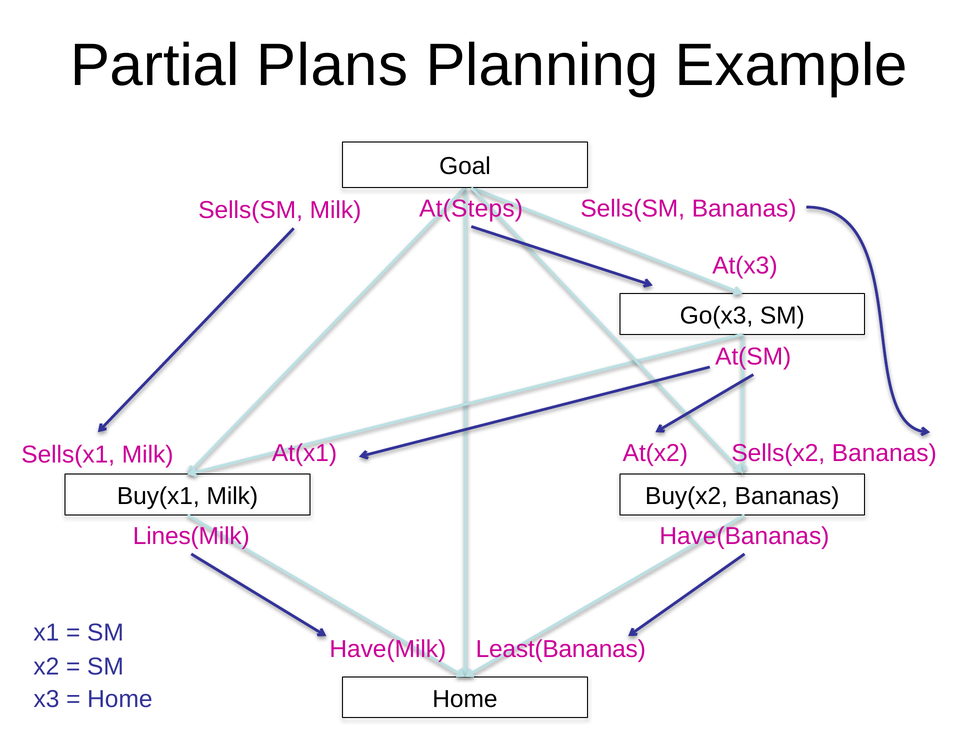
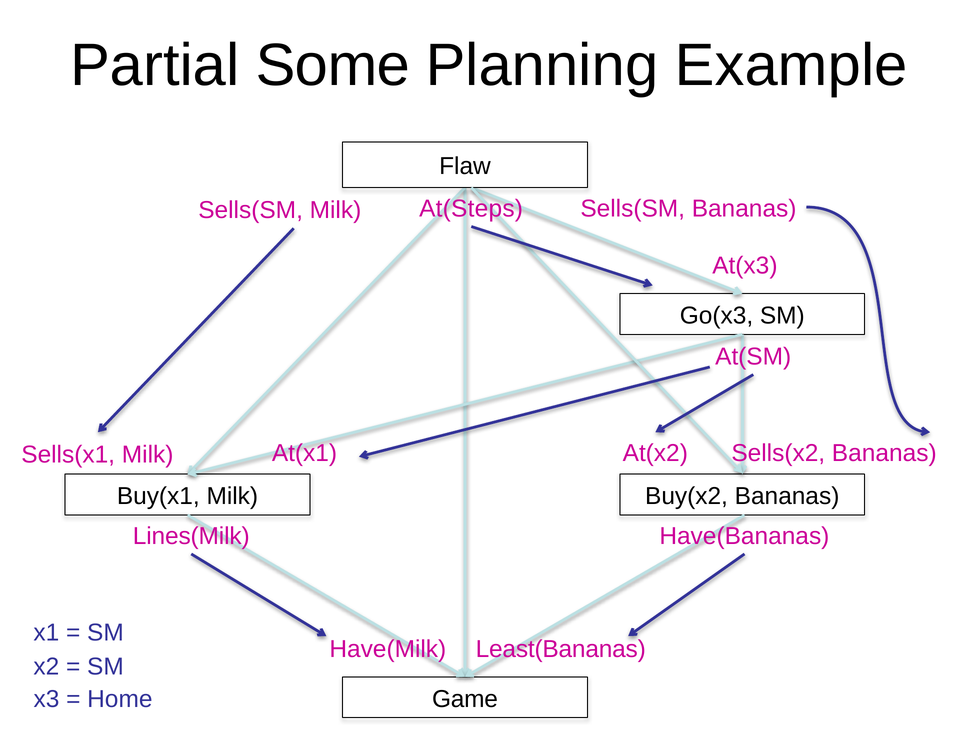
Plans: Plans -> Some
Goal: Goal -> Flaw
Home at (465, 699): Home -> Game
